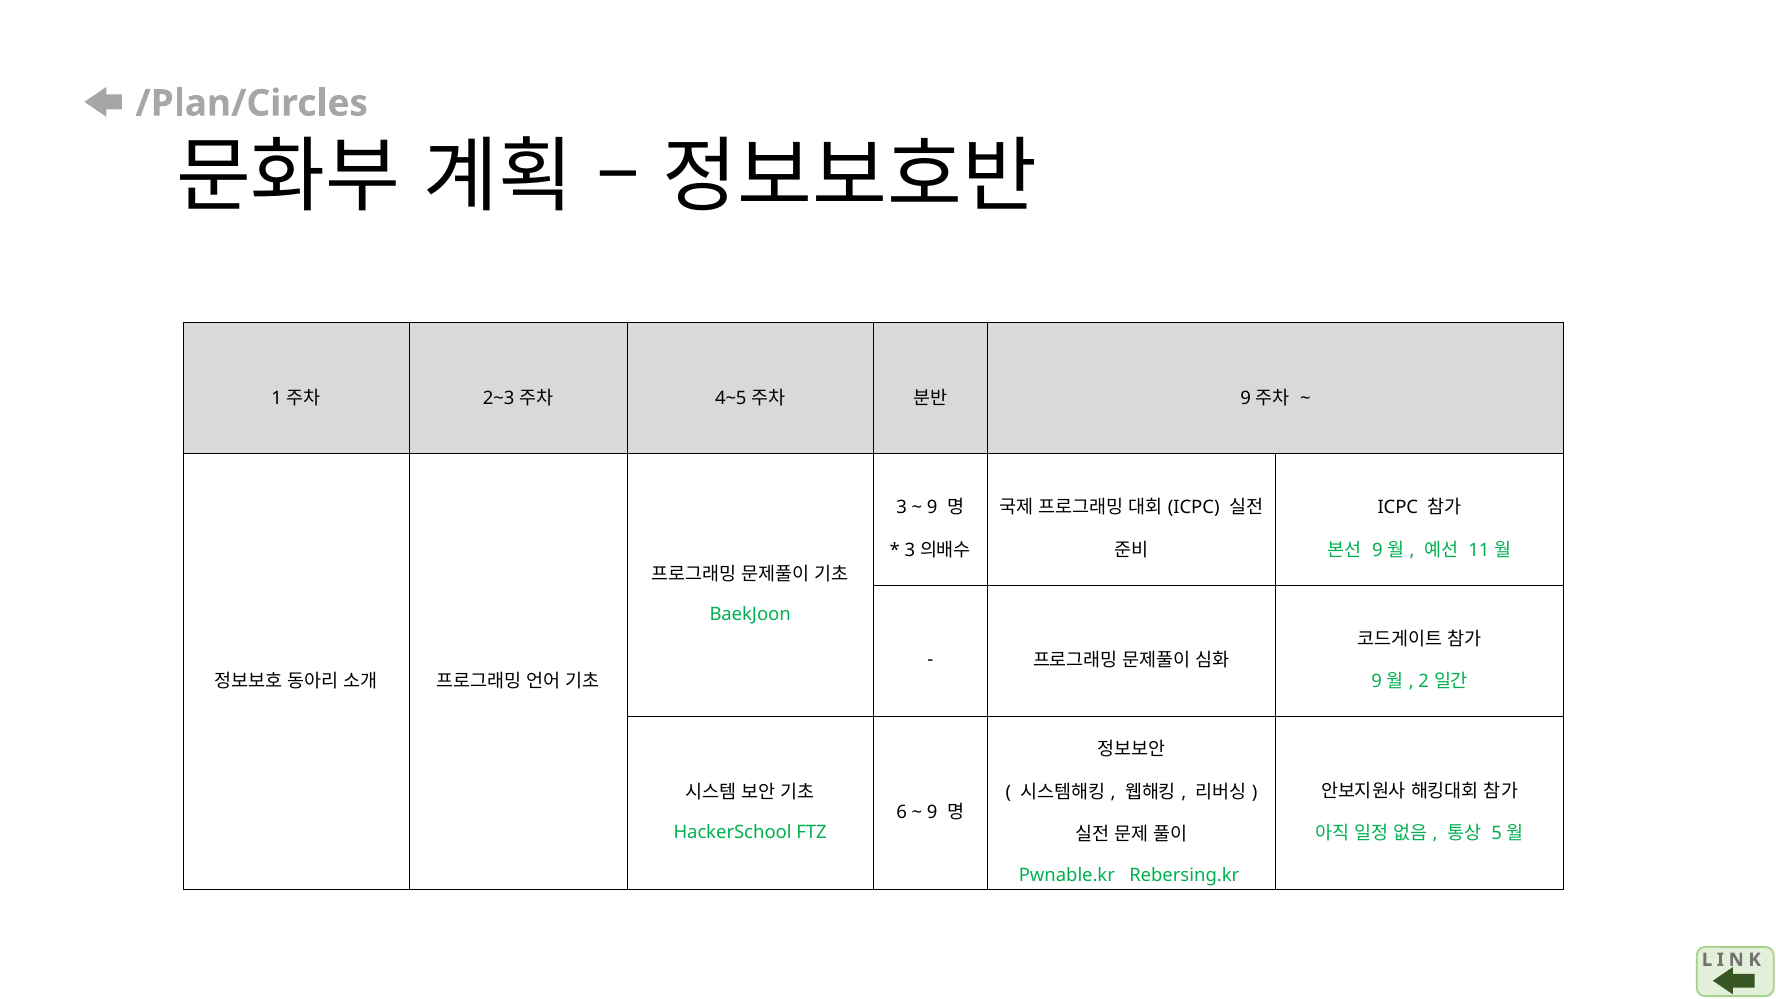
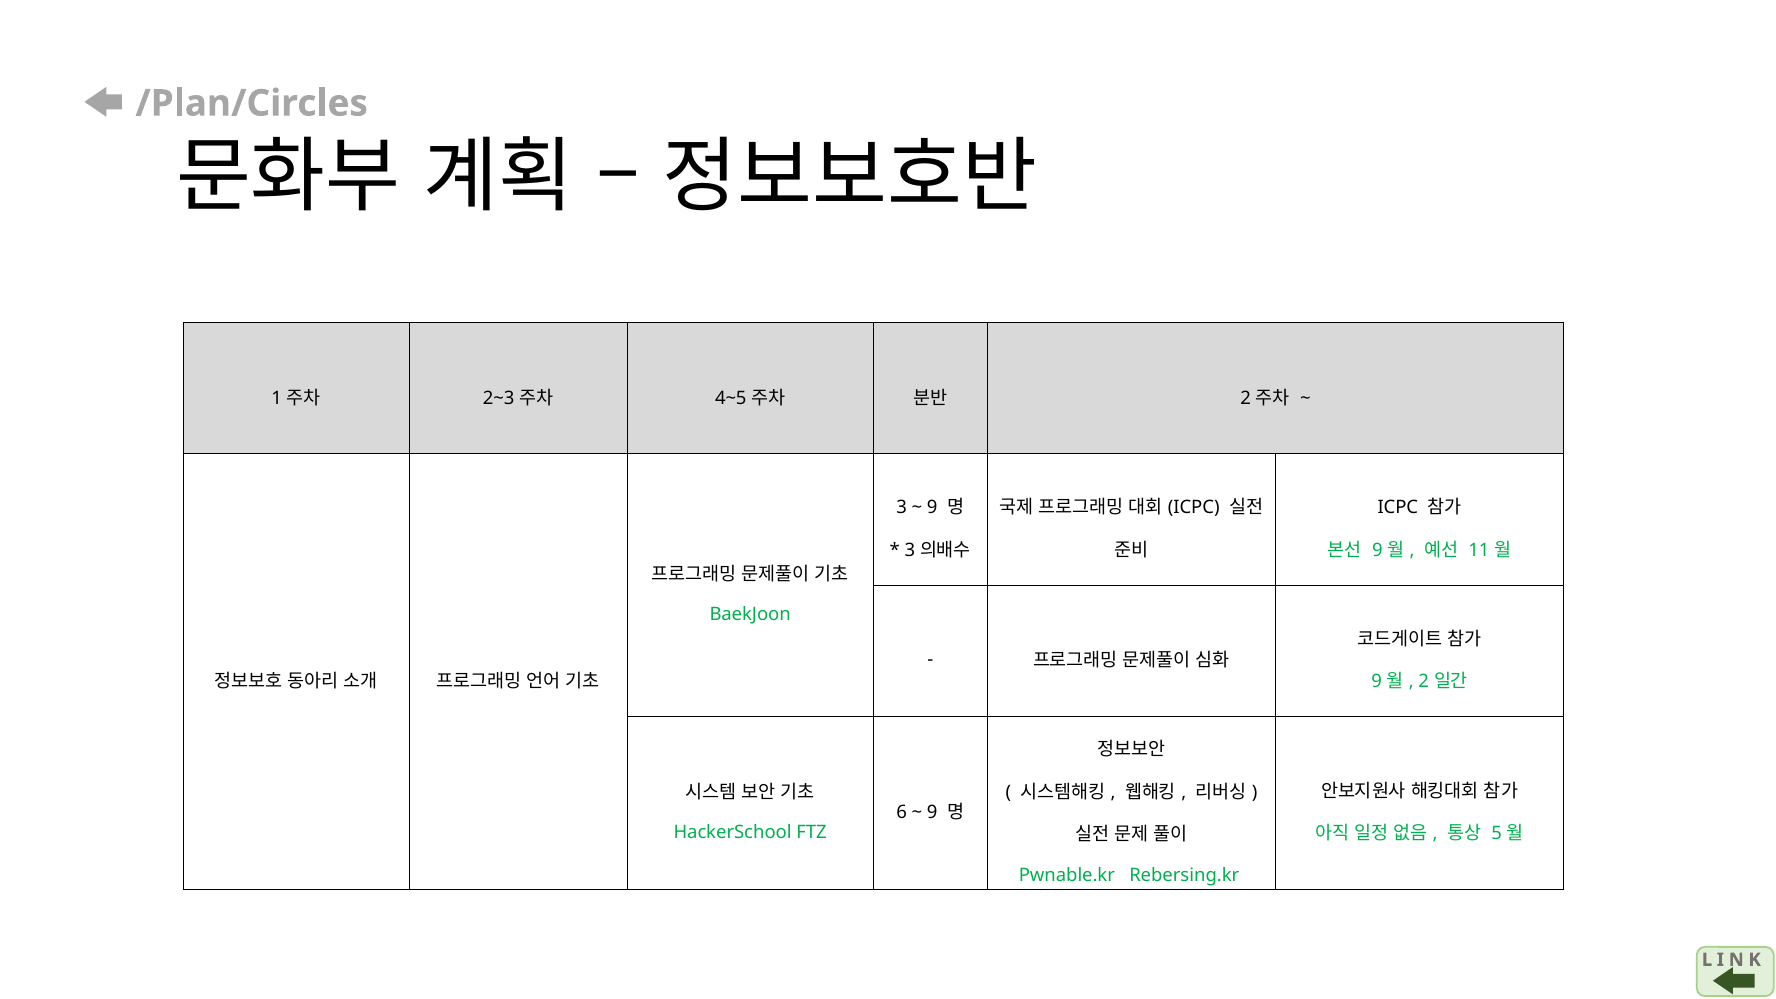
9 at (1246, 398): 9 -> 2
